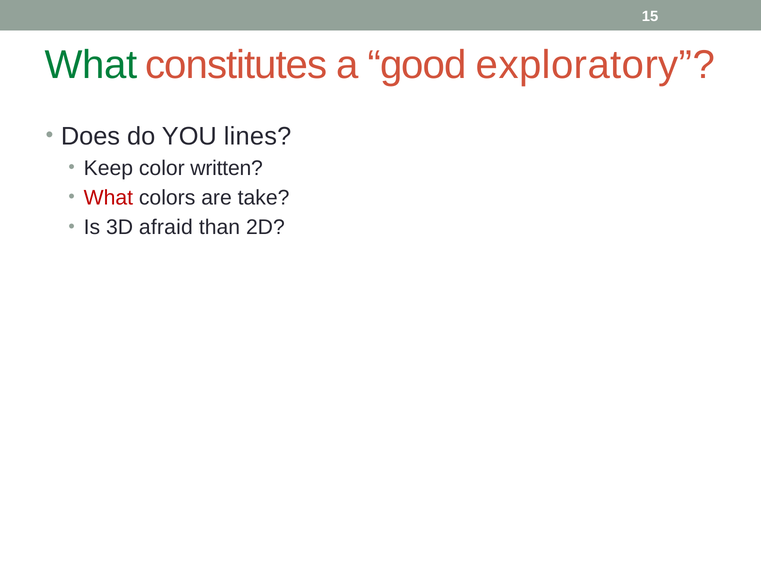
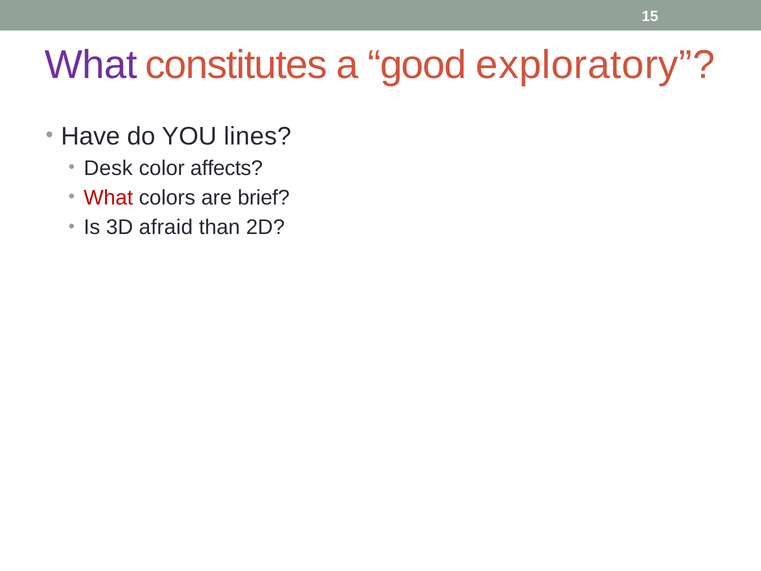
What at (91, 65) colour: green -> purple
Does: Does -> Have
Keep: Keep -> Desk
written: written -> affects
take: take -> brief
